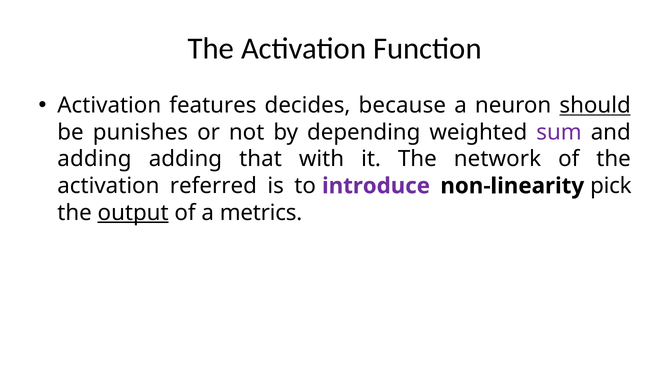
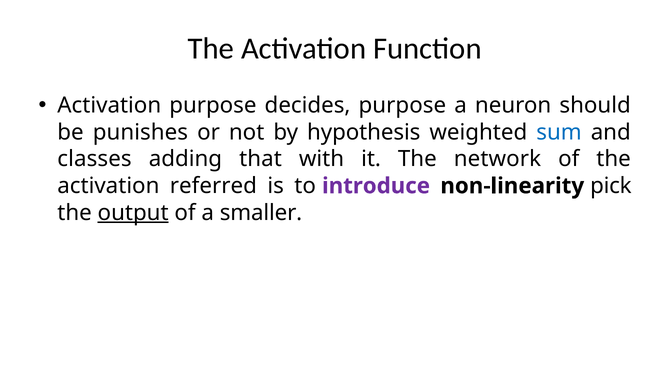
Activation features: features -> purpose
decides because: because -> purpose
should underline: present -> none
depending: depending -> hypothesis
sum colour: purple -> blue
adding at (94, 159): adding -> classes
metrics: metrics -> smaller
